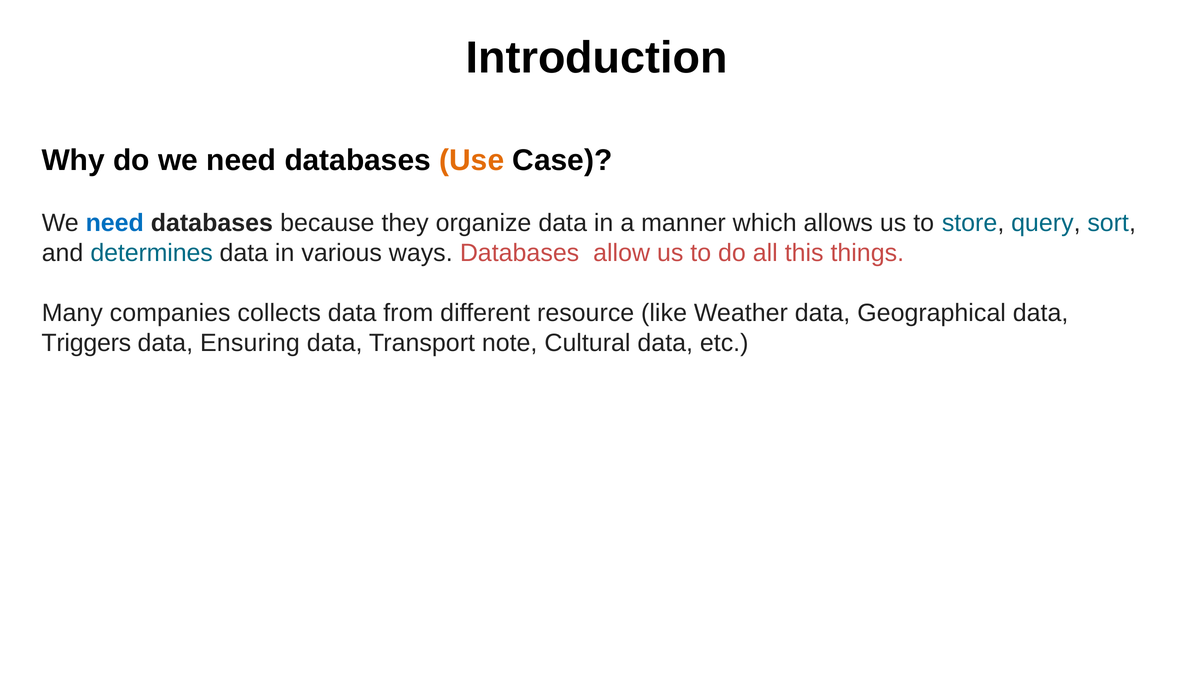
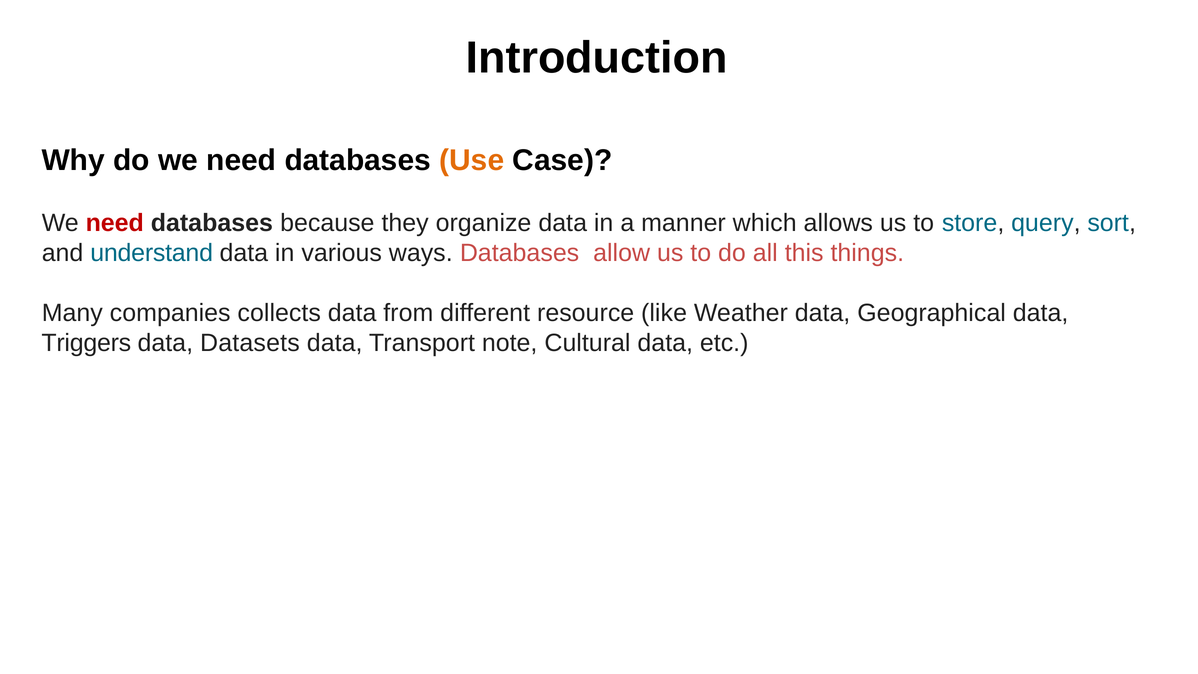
need at (115, 223) colour: blue -> red
determines: determines -> understand
Ensuring: Ensuring -> Datasets
